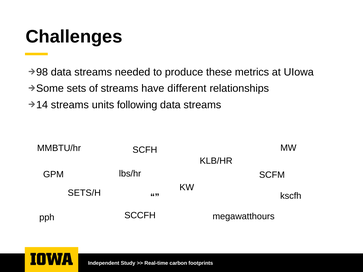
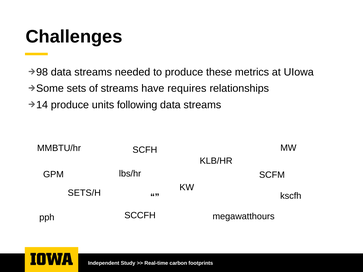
different: different -> requires
14 streams: streams -> produce
